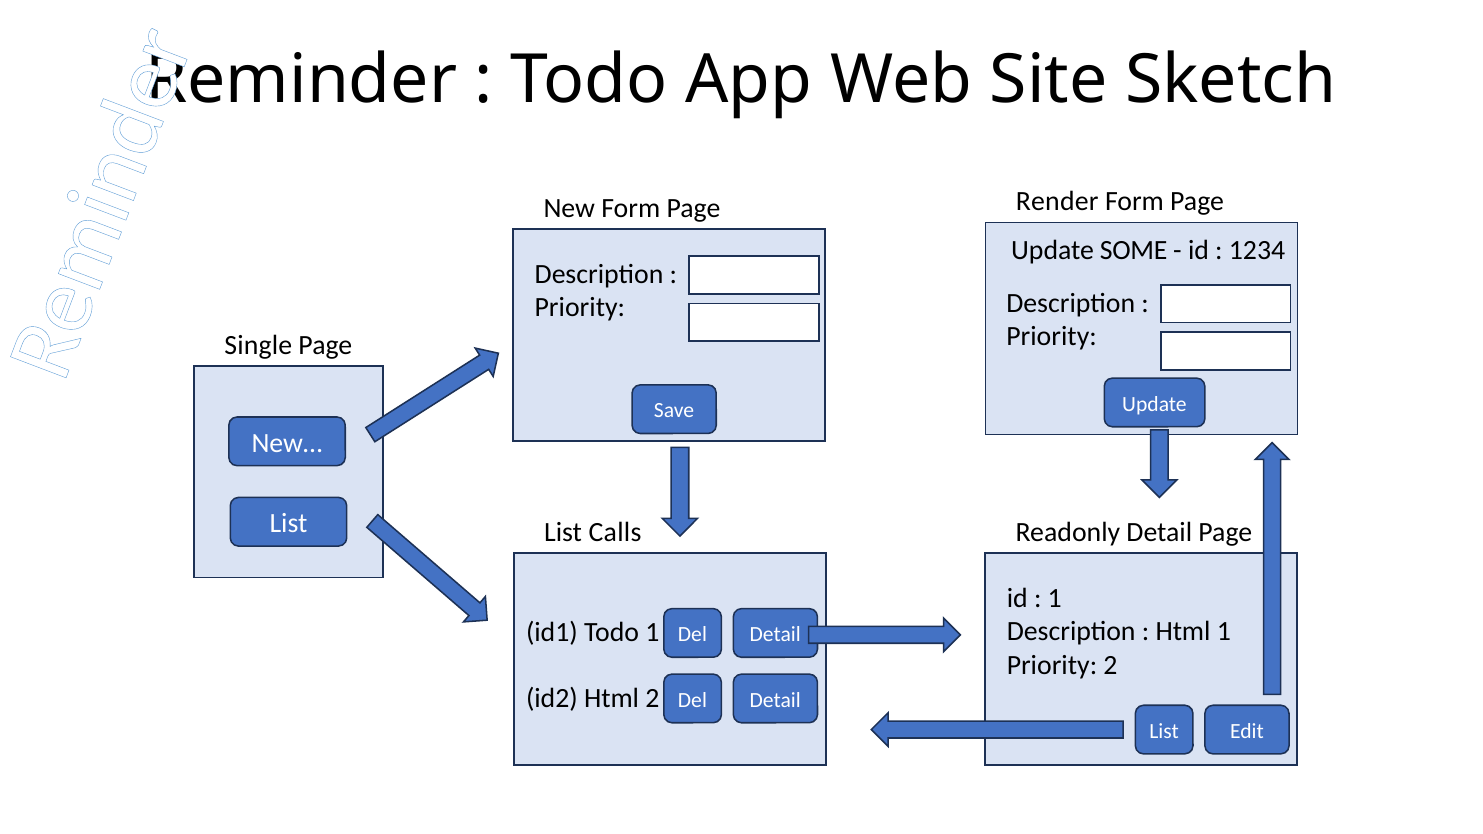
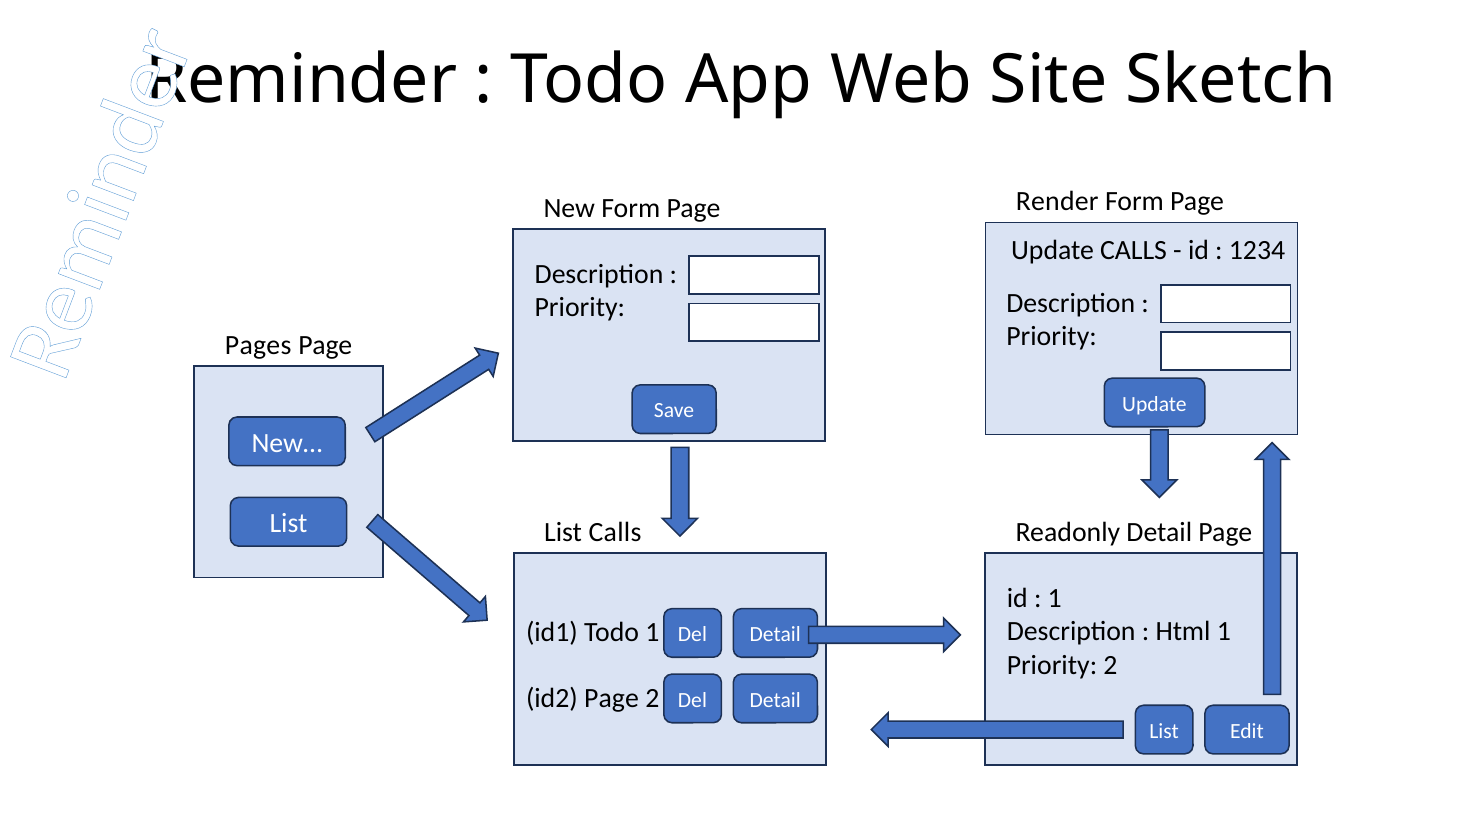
Update SOME: SOME -> CALLS
Single: Single -> Pages
id2 Html: Html -> Page
